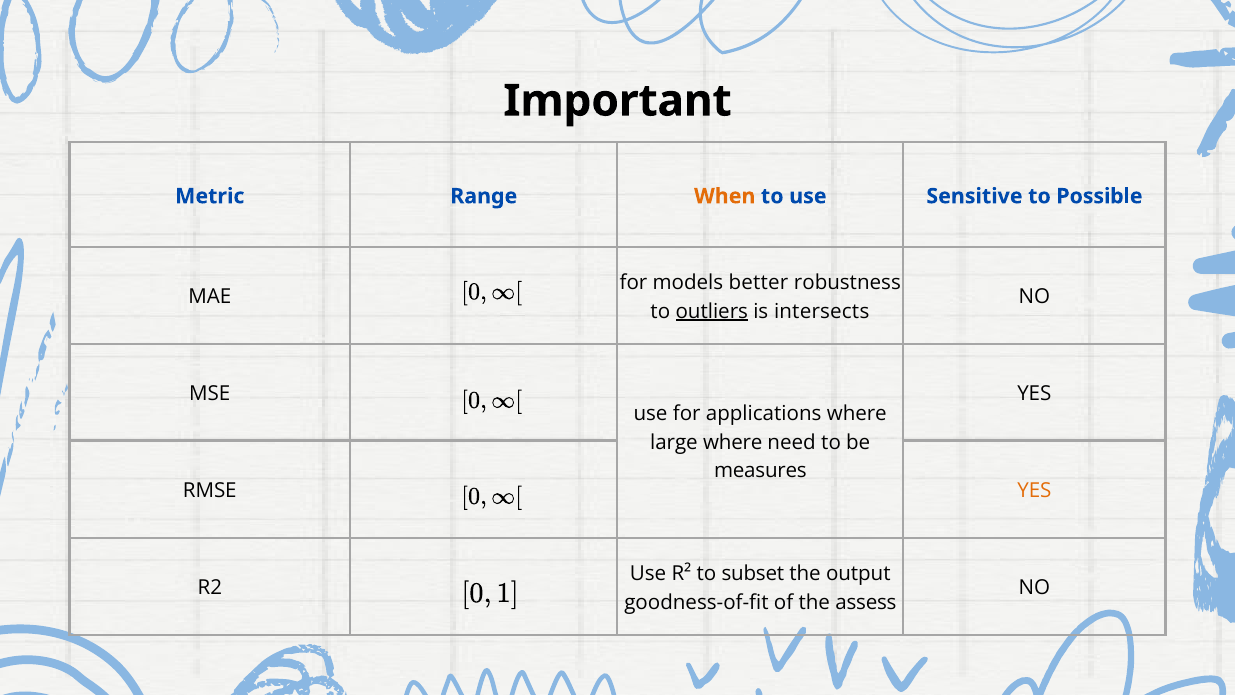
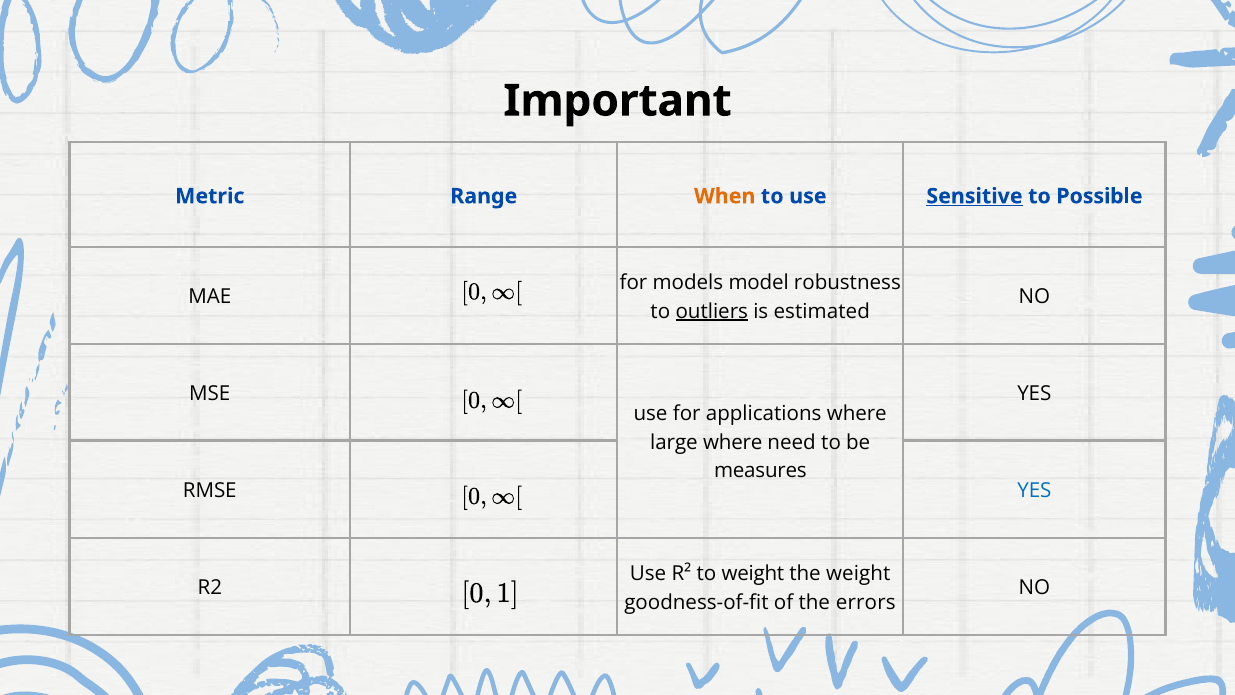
Sensitive underline: none -> present
better: better -> model
intersects: intersects -> estimated
YES at (1034, 491) colour: orange -> blue
to subset: subset -> weight
the output: output -> weight
assess: assess -> errors
